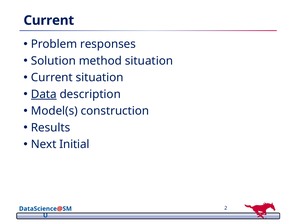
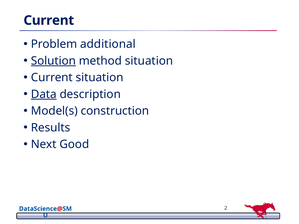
responses: responses -> additional
Solution underline: none -> present
Initial: Initial -> Good
